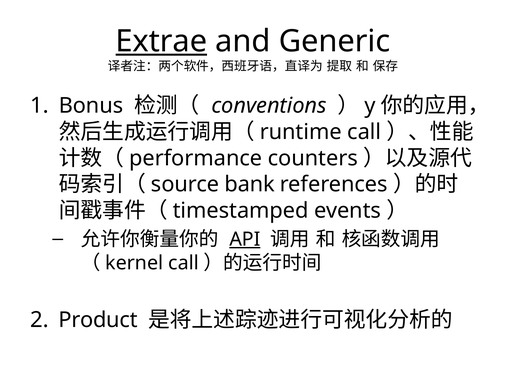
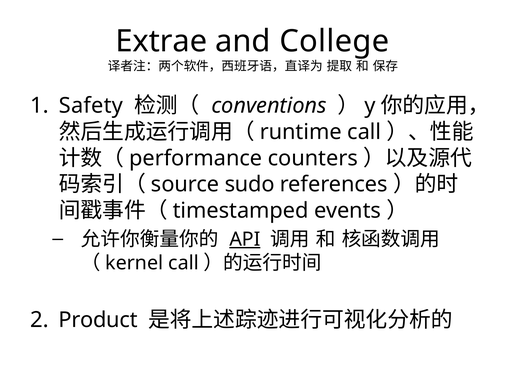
Extrae underline: present -> none
Generic: Generic -> College
Bonus: Bonus -> Safety
bank: bank -> sudo
